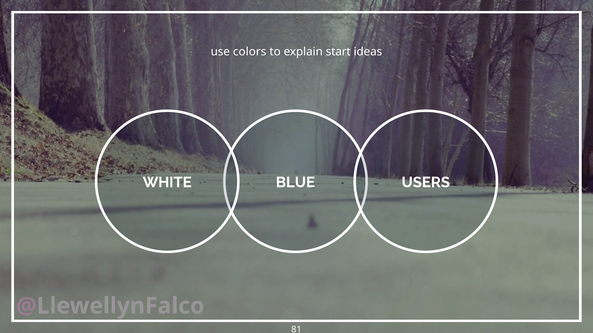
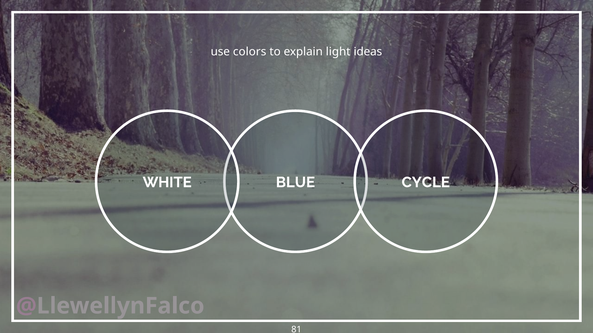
start: start -> light
USERS: USERS -> CYCLE
